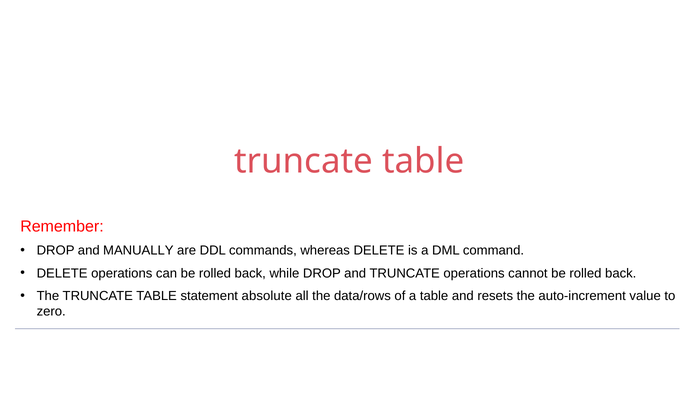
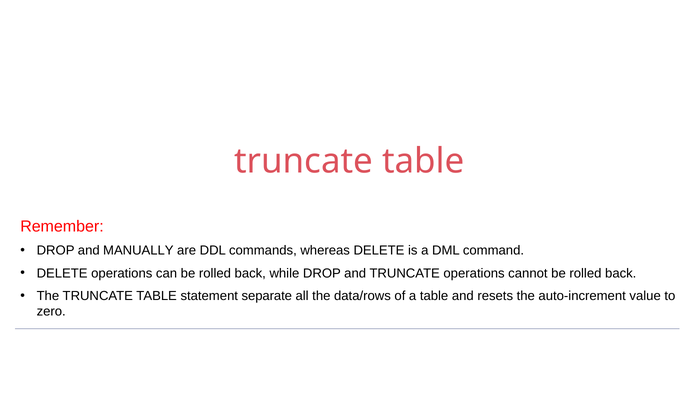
absolute: absolute -> separate
